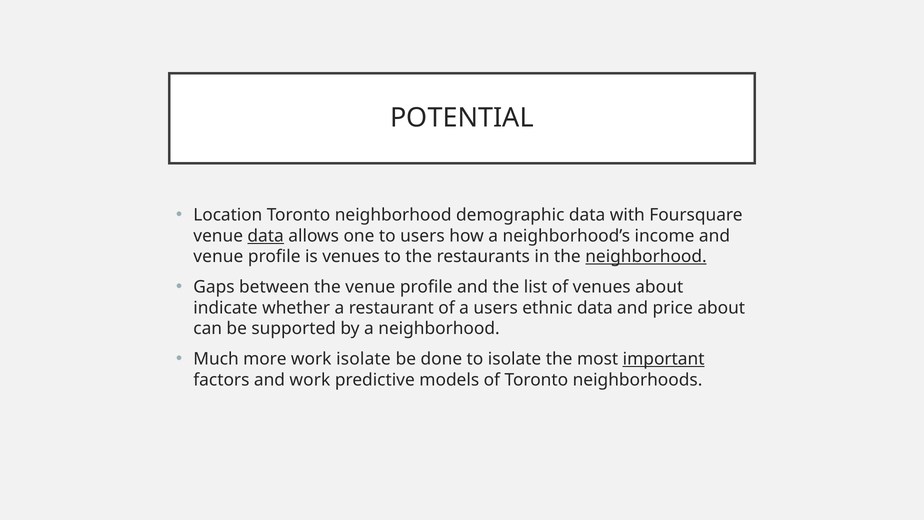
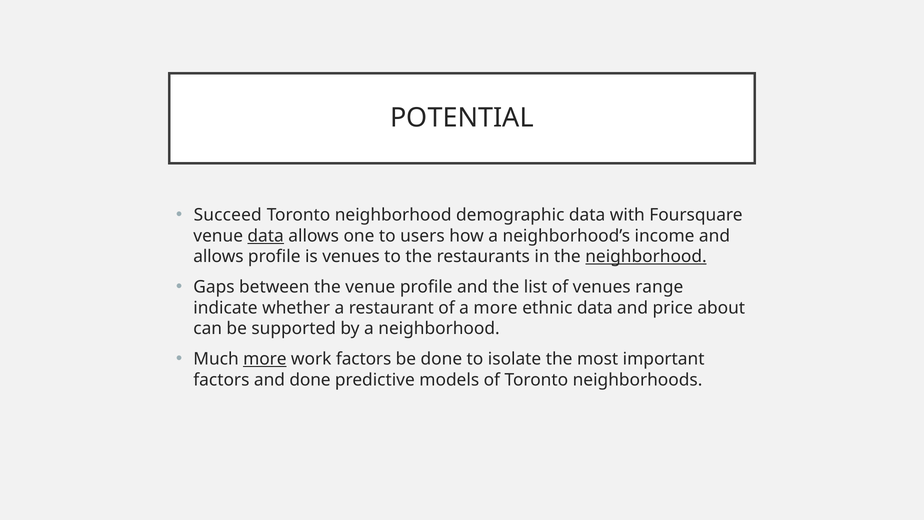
Location: Location -> Succeed
venue at (218, 257): venue -> allows
venues about: about -> range
a users: users -> more
more at (265, 359) underline: none -> present
work isolate: isolate -> factors
important underline: present -> none
and work: work -> done
